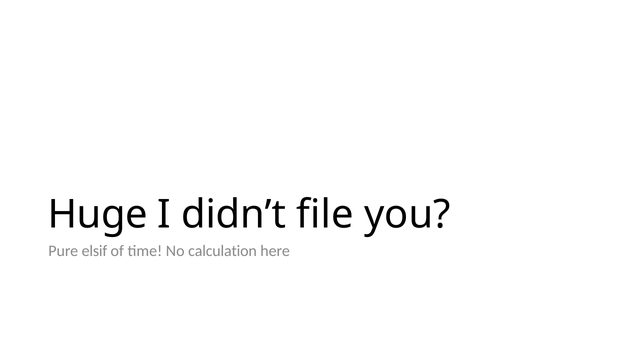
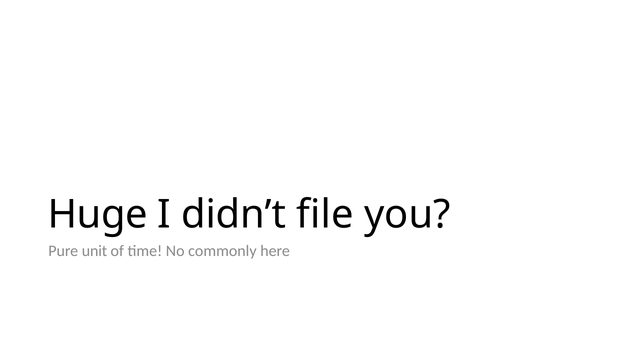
elsif: elsif -> unit
calculation: calculation -> commonly
